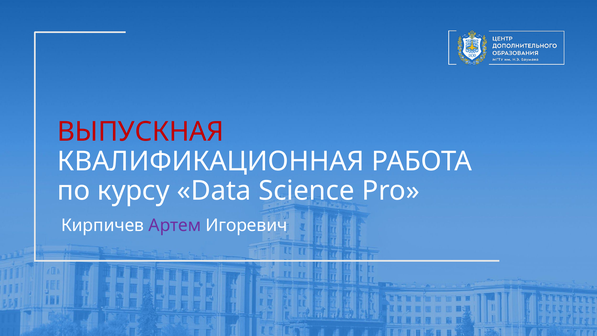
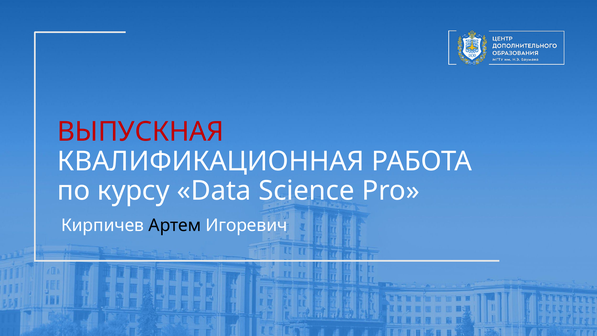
Артем colour: purple -> black
